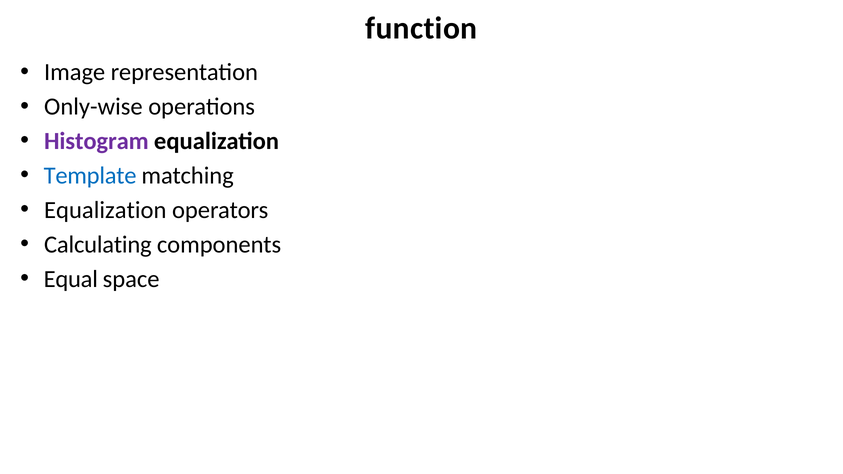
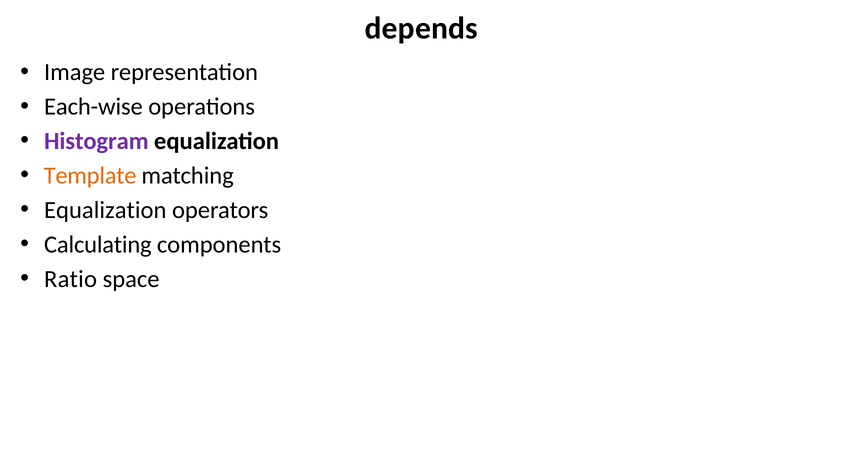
function: function -> depends
Only-wise: Only-wise -> Each-wise
Template colour: blue -> orange
Equal: Equal -> Ratio
